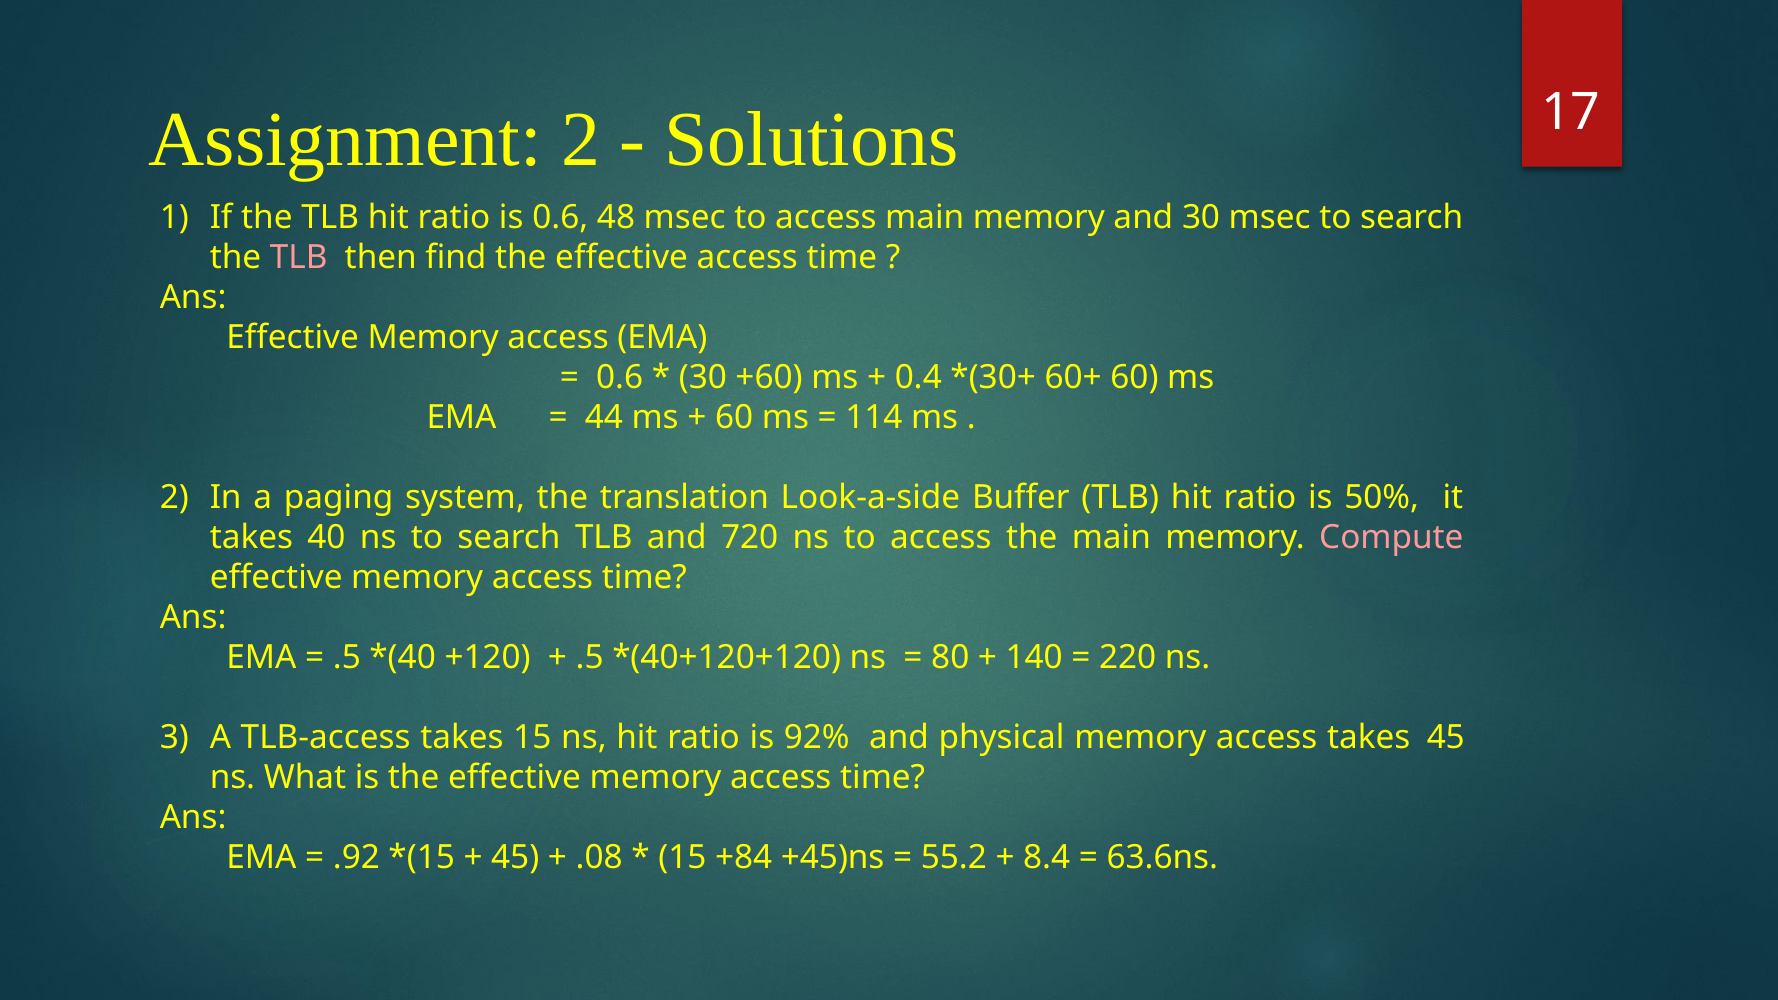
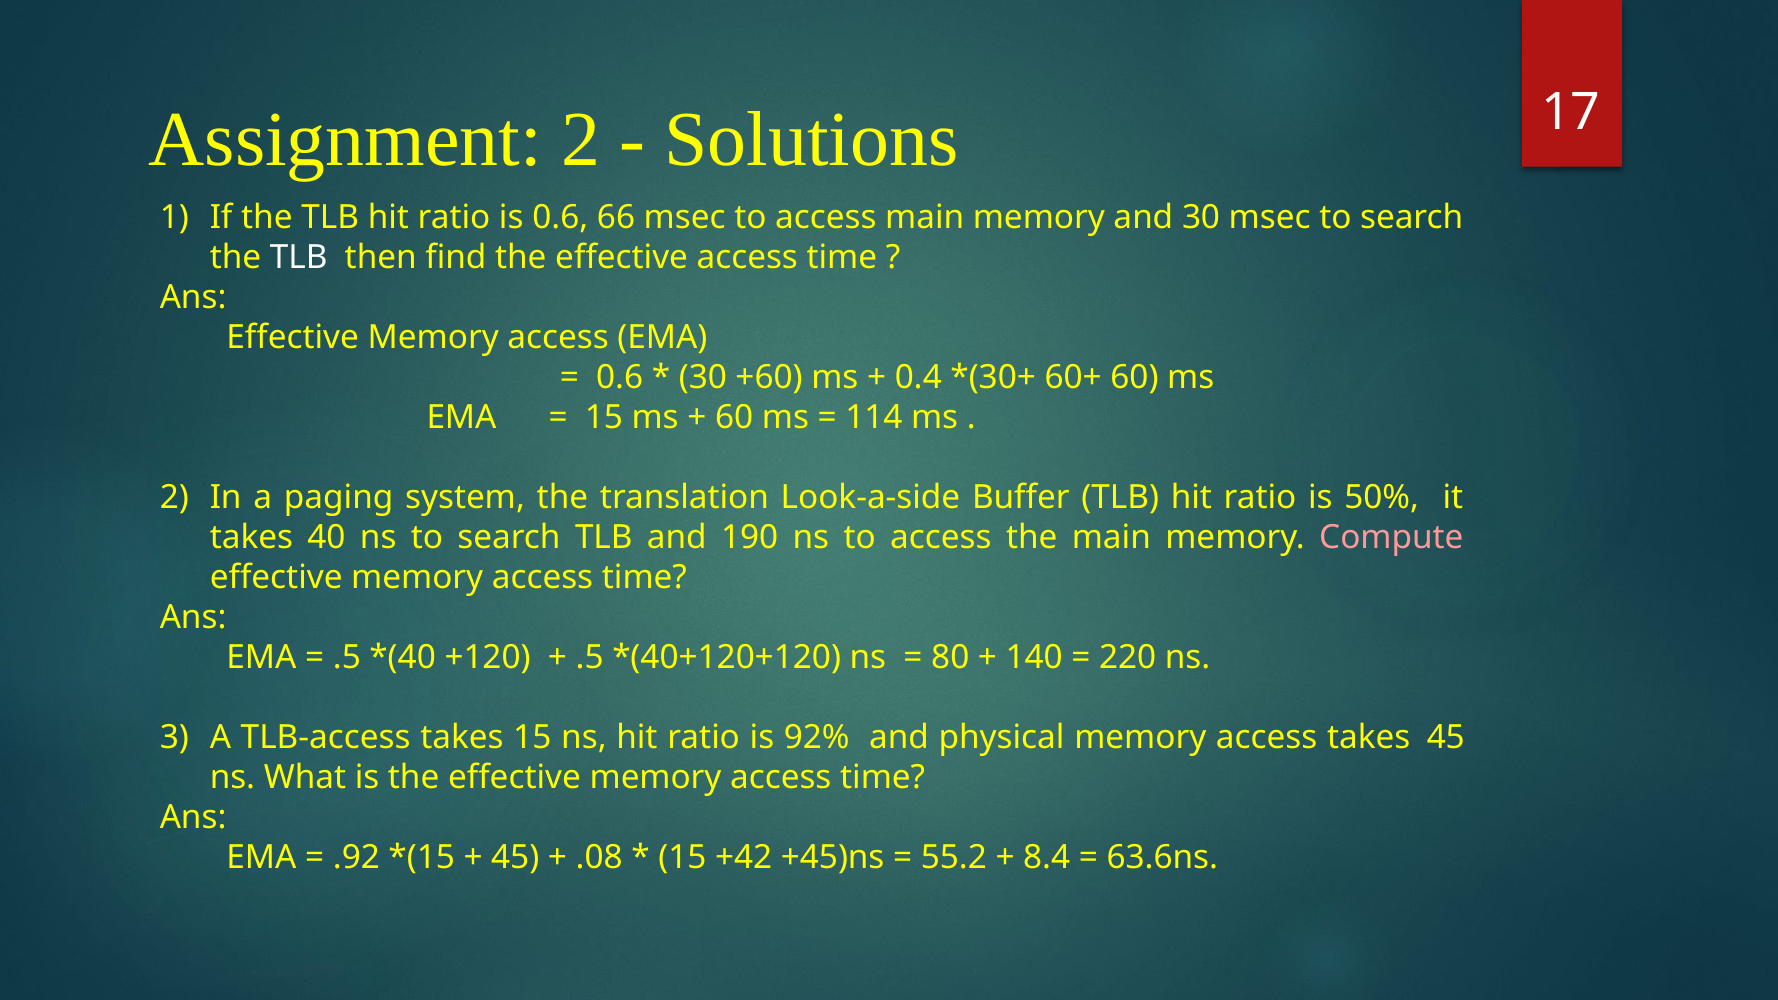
48: 48 -> 66
TLB at (299, 257) colour: pink -> white
44 at (604, 417): 44 -> 15
720: 720 -> 190
+84: +84 -> +42
